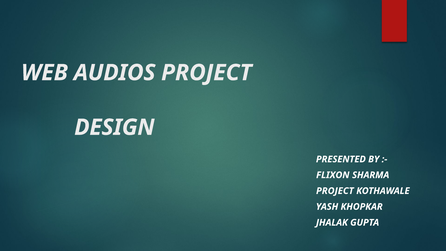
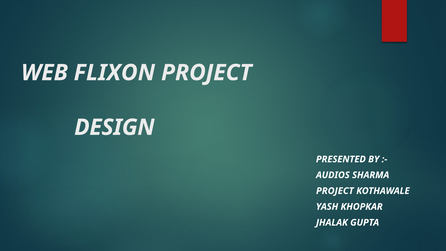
AUDIOS: AUDIOS -> FLIXON
FLIXON: FLIXON -> AUDIOS
